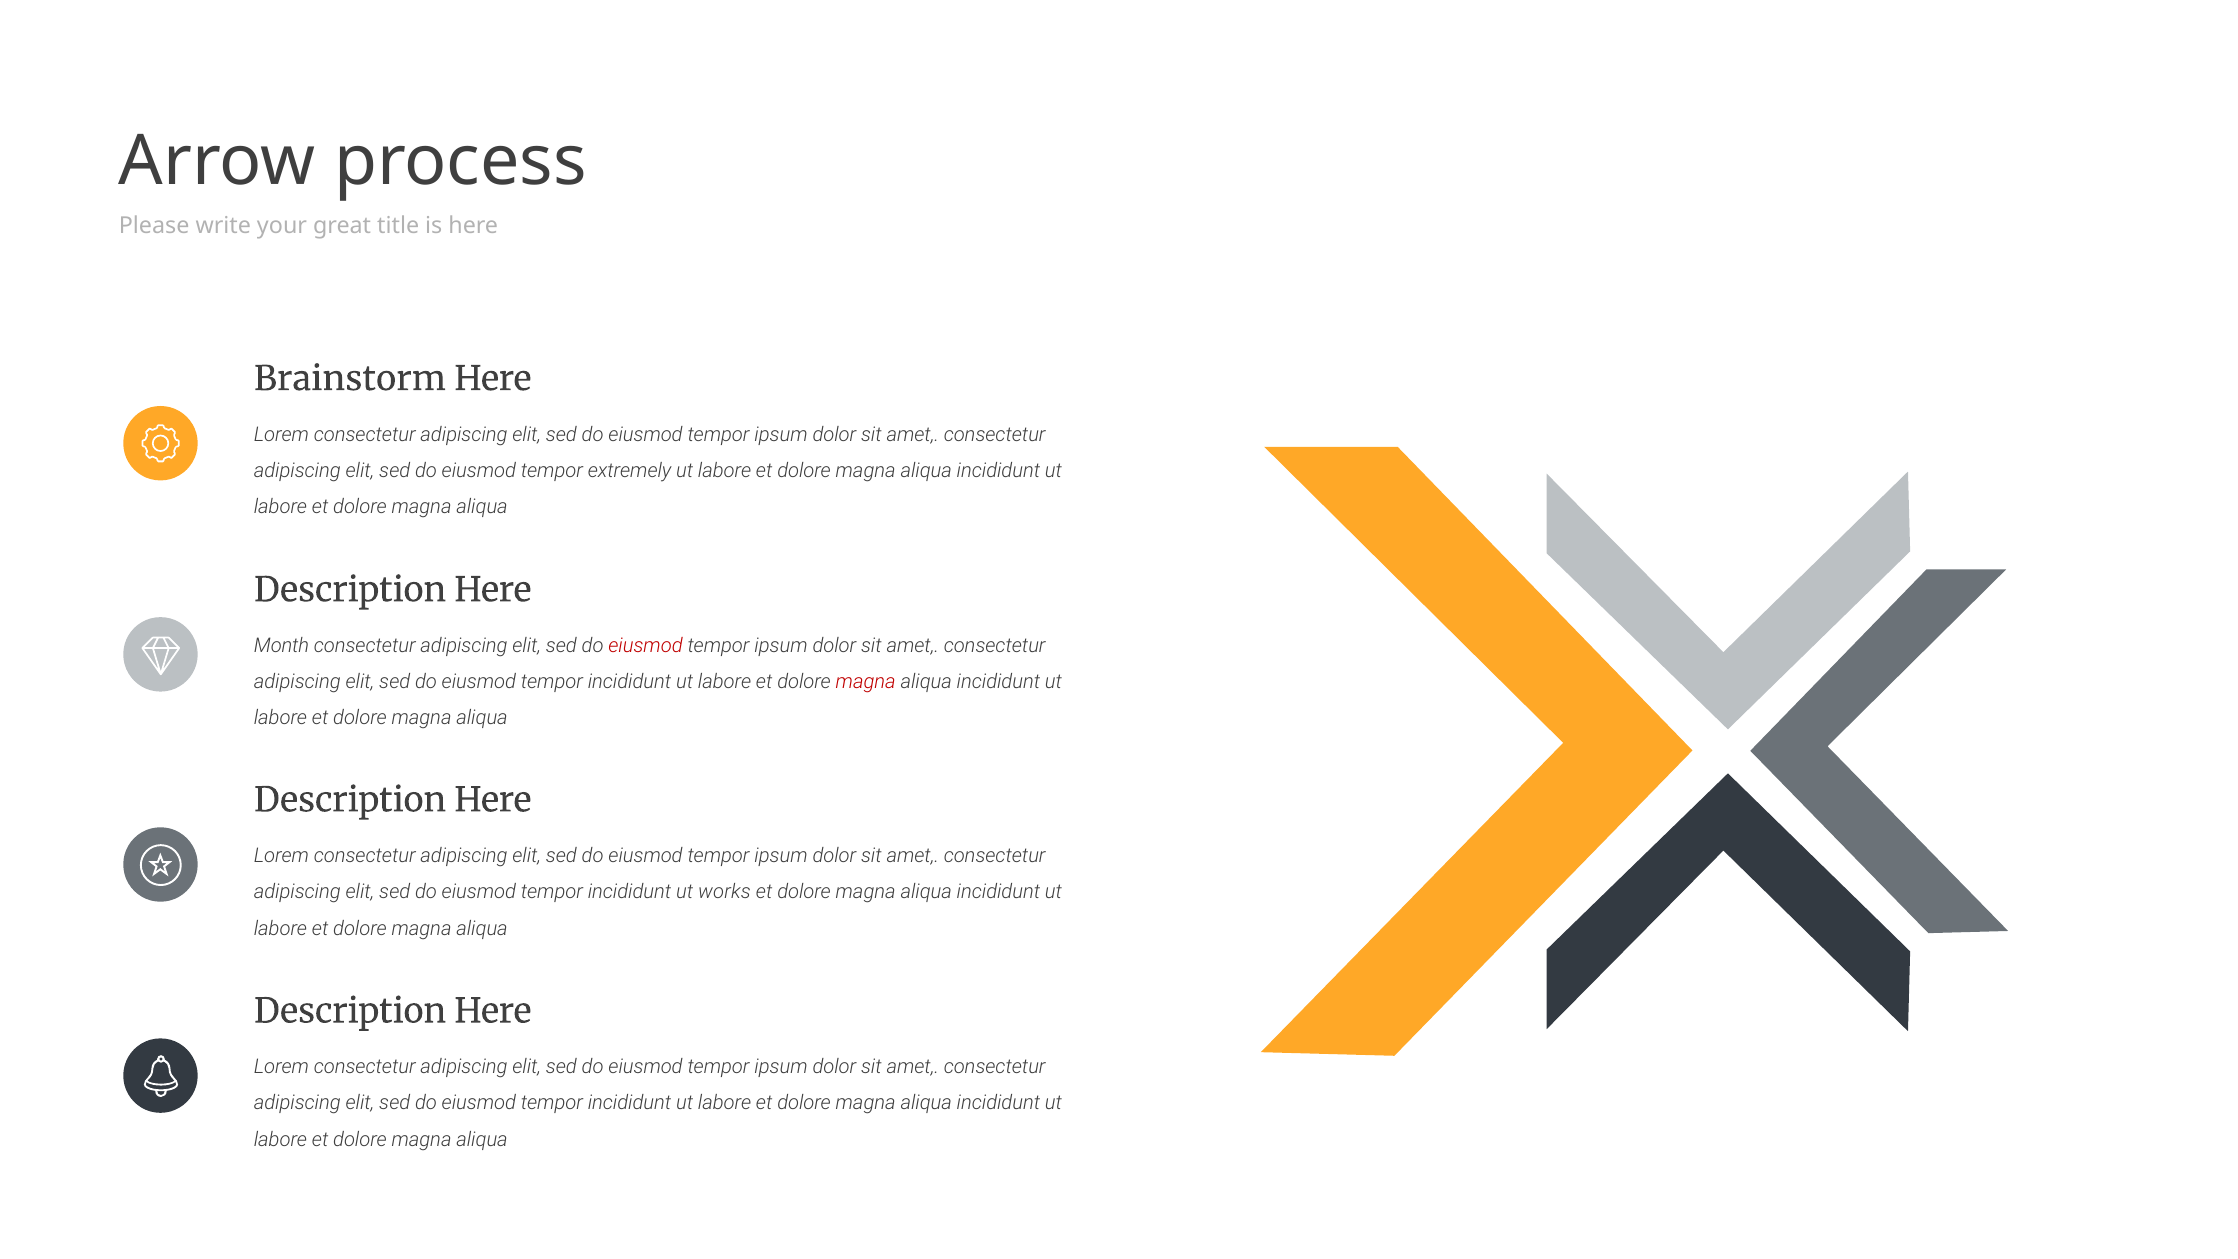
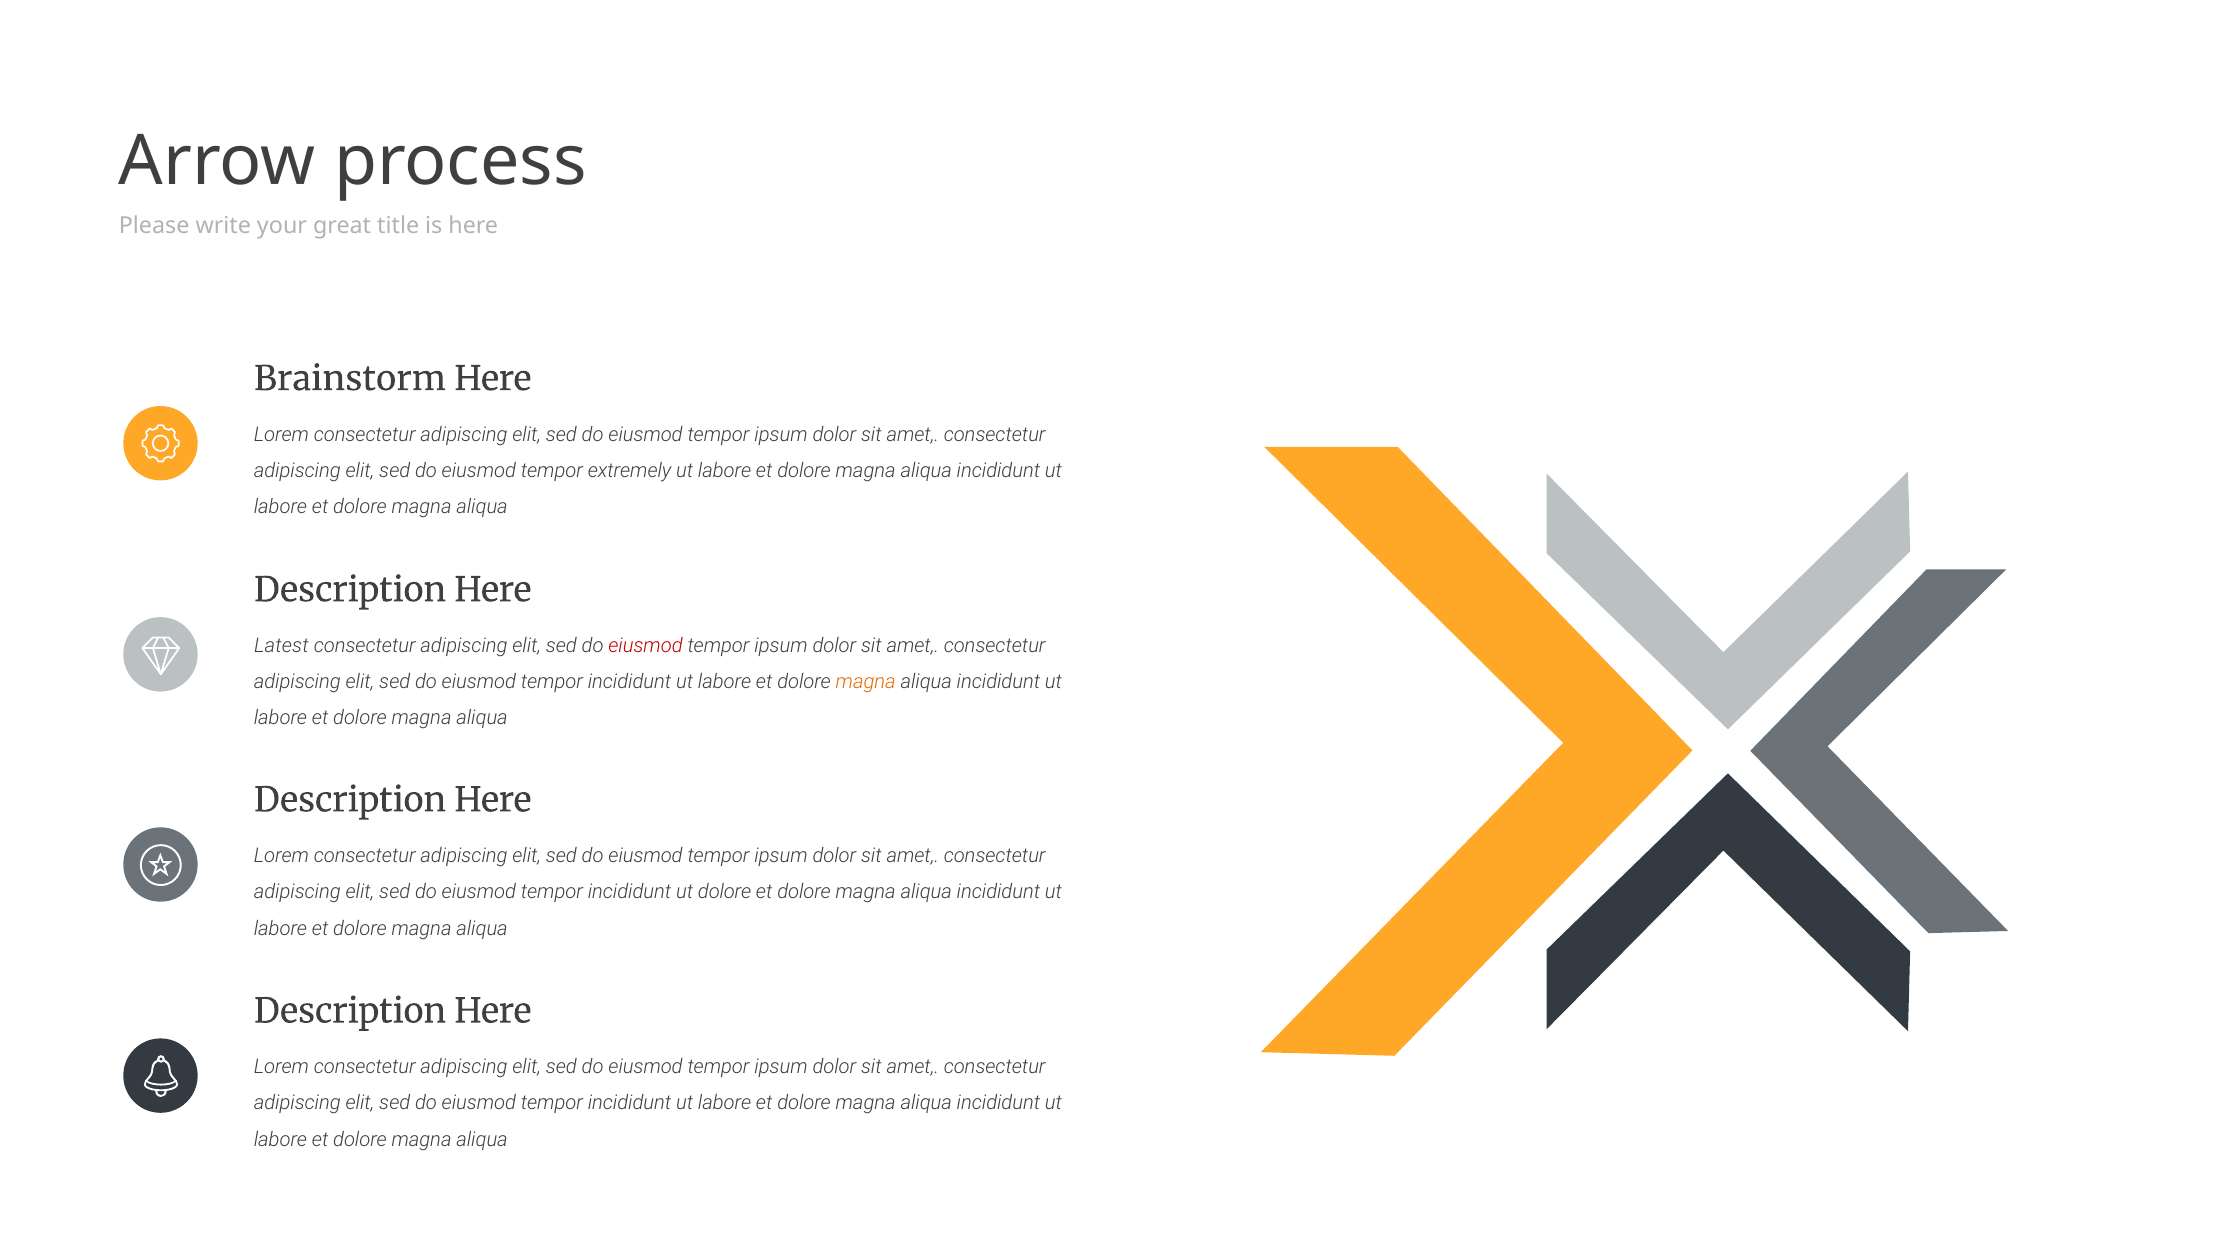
Month: Month -> Latest
magna at (866, 682) colour: red -> orange
ut works: works -> dolore
